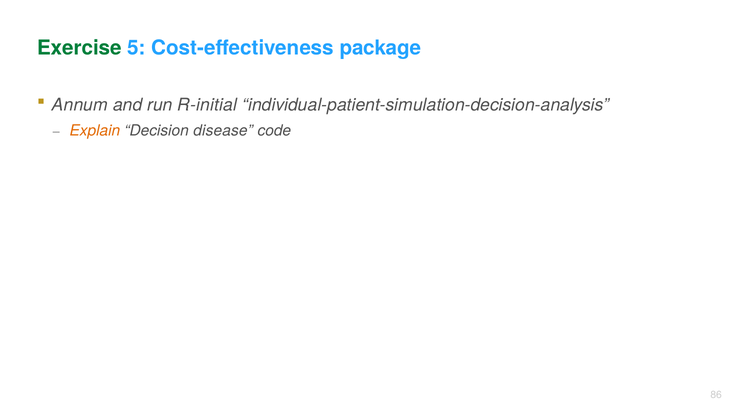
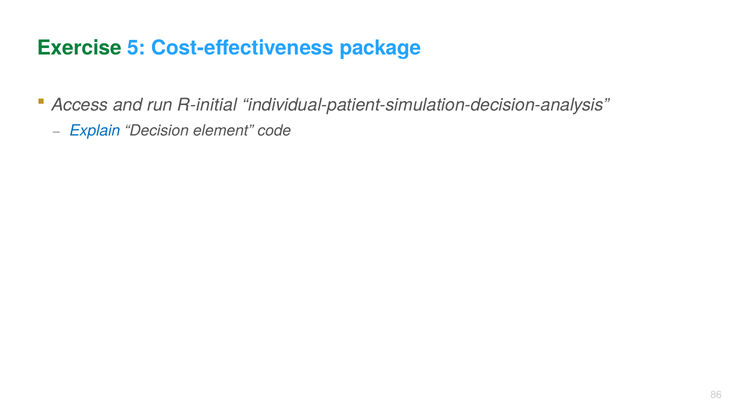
Annum: Annum -> Access
Explain colour: orange -> blue
disease: disease -> element
